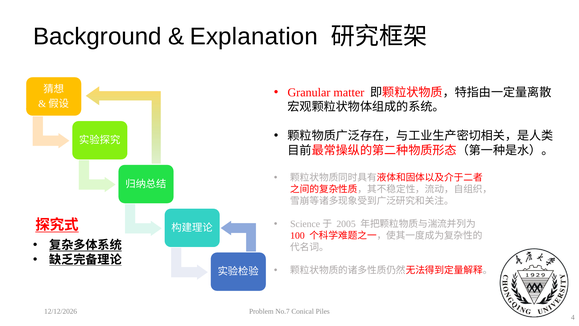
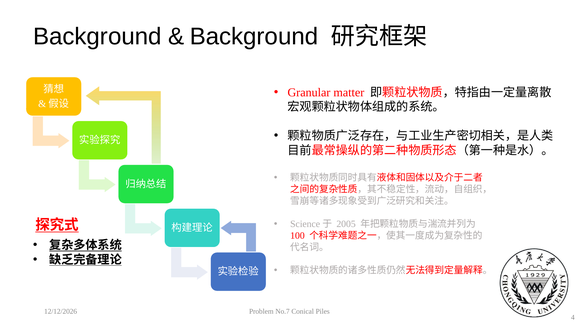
Explanation at (254, 37): Explanation -> Background
